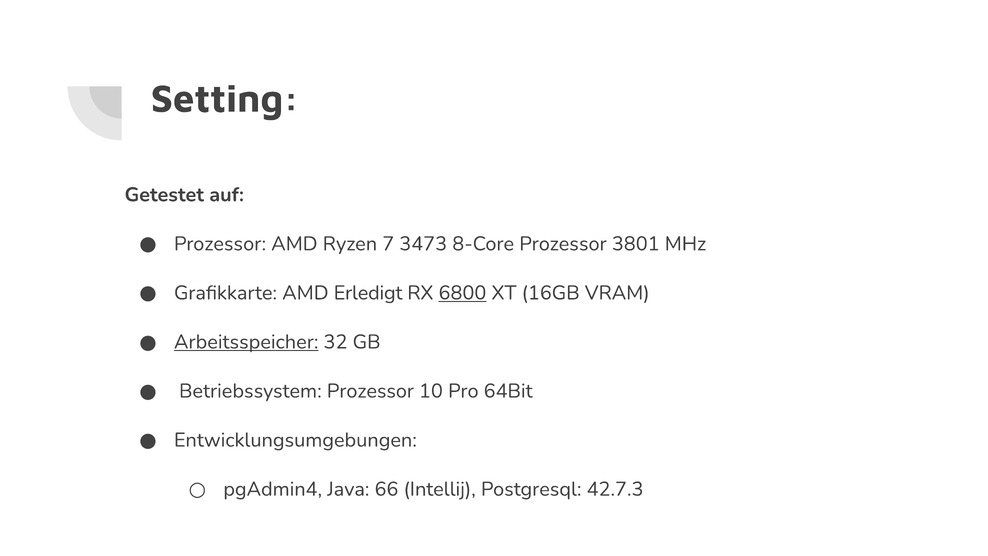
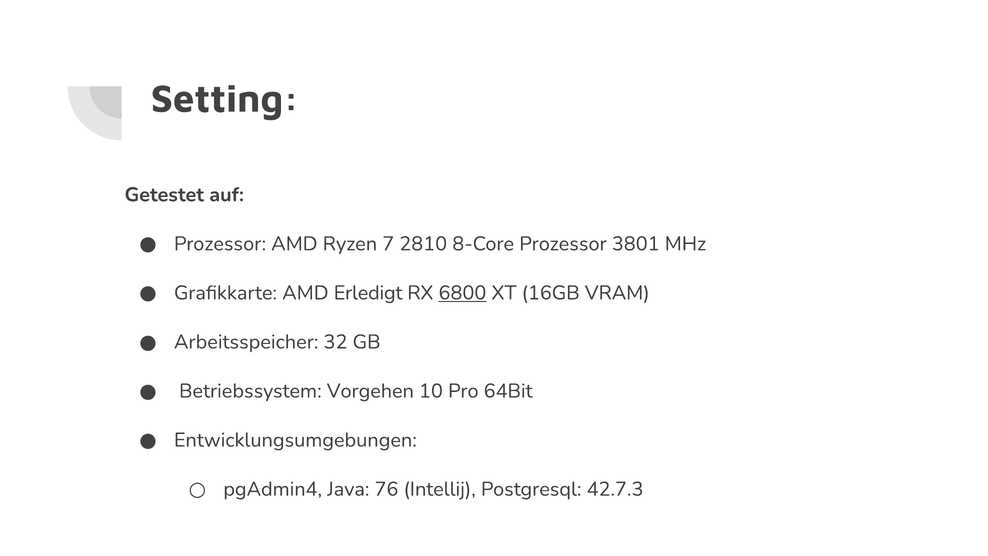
3473: 3473 -> 2810
Arbeitsspeicher underline: present -> none
Betriebssystem Prozessor: Prozessor -> Vorgehen
66: 66 -> 76
